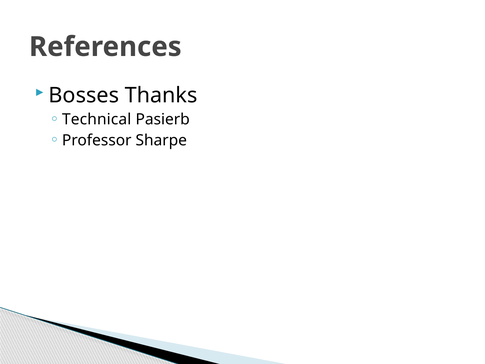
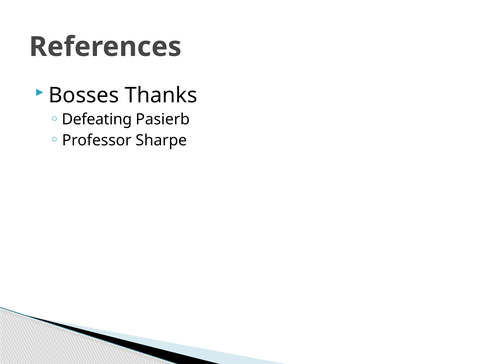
Technical: Technical -> Defeating
